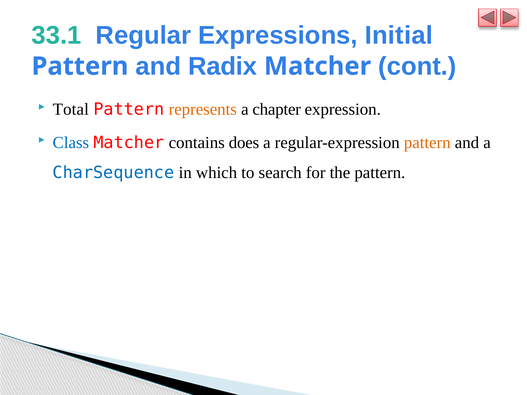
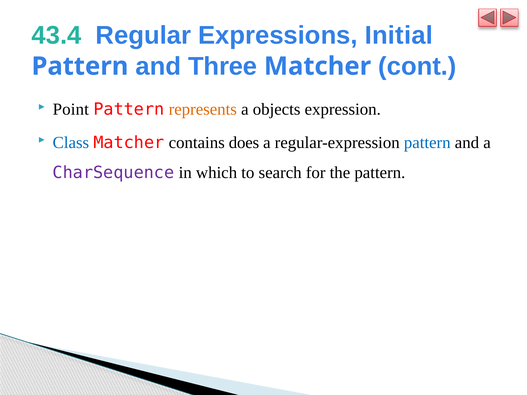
33.1: 33.1 -> 43.4
Radix: Radix -> Three
Total: Total -> Point
chapter: chapter -> objects
pattern at (427, 143) colour: orange -> blue
CharSequence colour: blue -> purple
